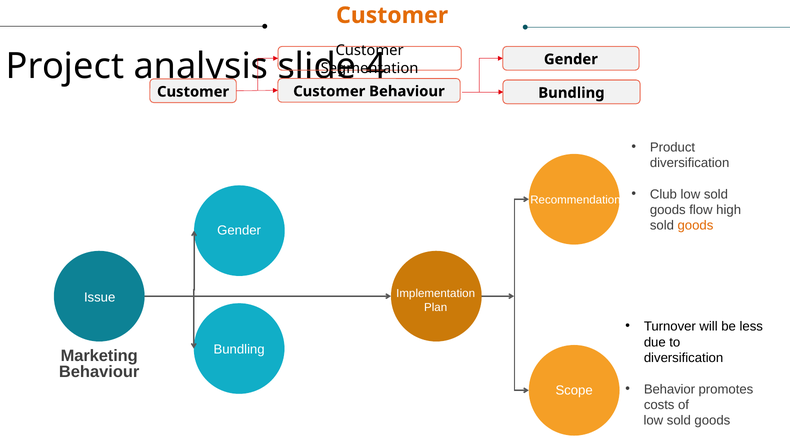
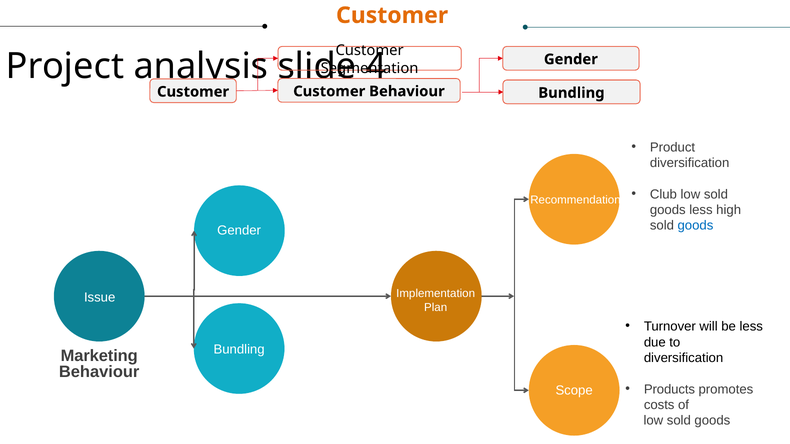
goods flow: flow -> less
goods at (695, 226) colour: orange -> blue
Behavior: Behavior -> Products
